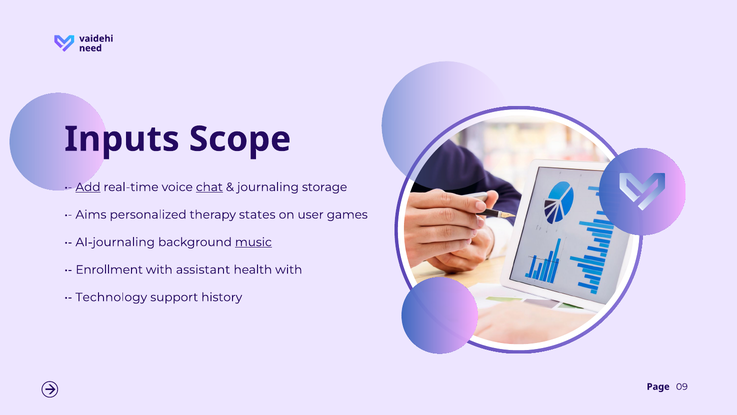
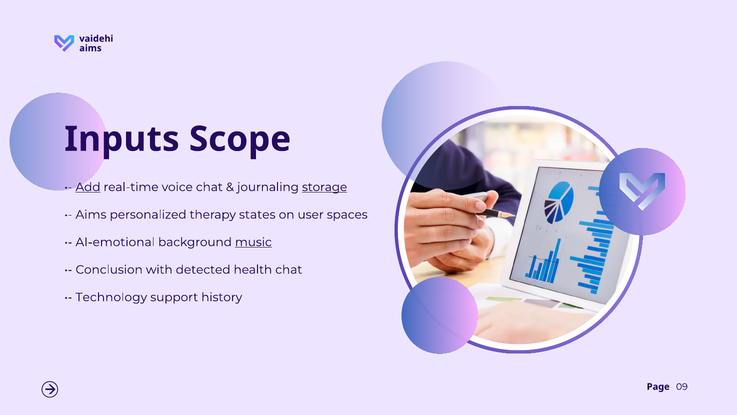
need at (91, 48): need -> aims
chat at (209, 187) underline: present -> none
storage underline: none -> present
games: games -> spaces
AI-journaling: AI-journaling -> AI-emotional
Enrollment: Enrollment -> Conclusion
assistant: assistant -> detected
health with: with -> chat
